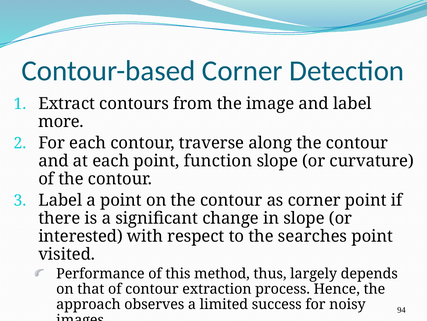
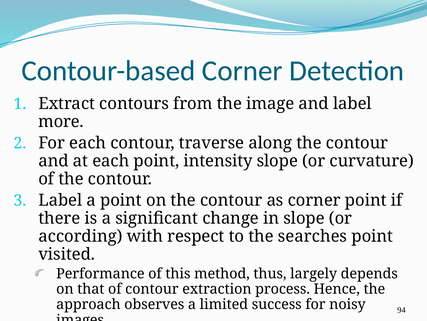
function: function -> intensity
interested: interested -> according
